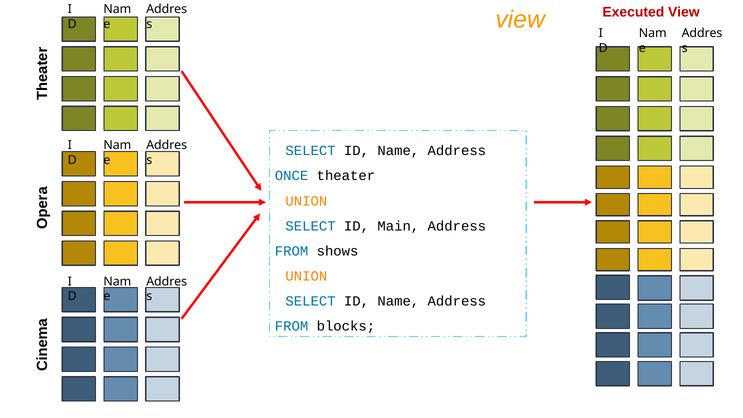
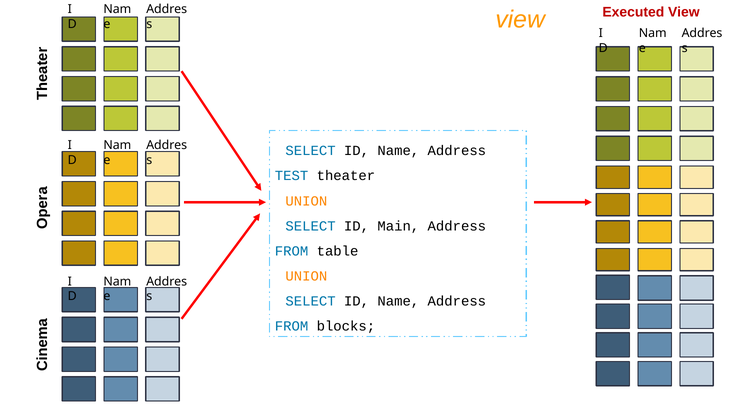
ONCE: ONCE -> TEST
shows: shows -> table
